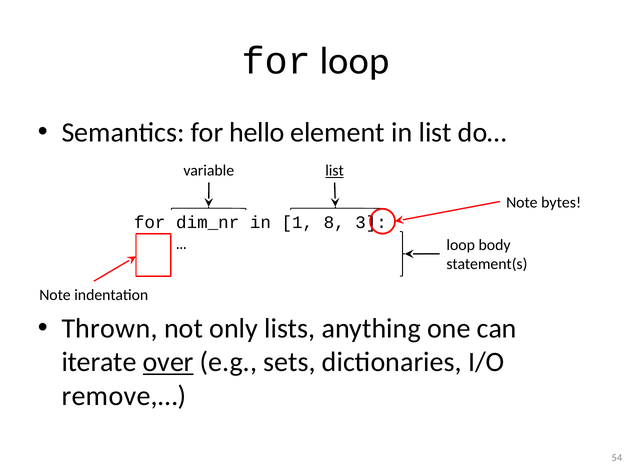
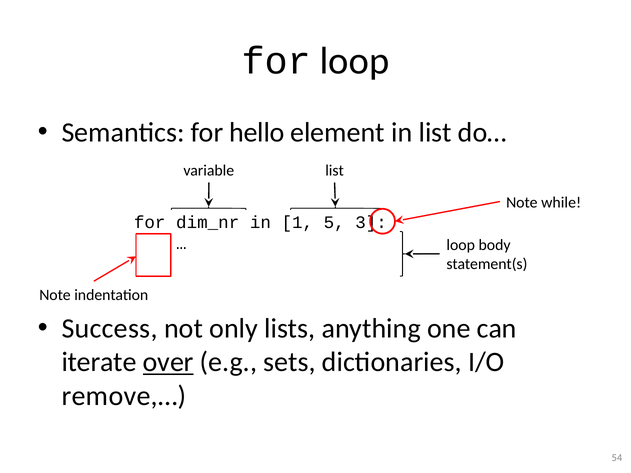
list at (335, 171) underline: present -> none
bytes: bytes -> while
8: 8 -> 5
Thrown: Thrown -> Success
